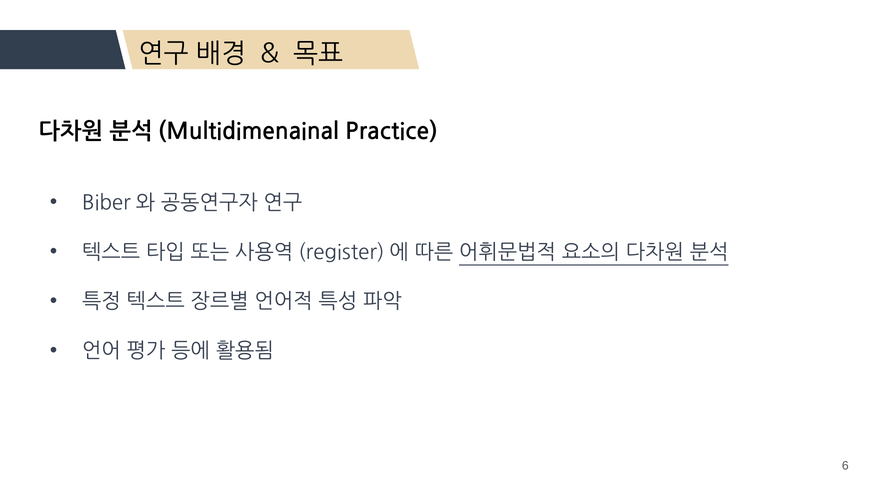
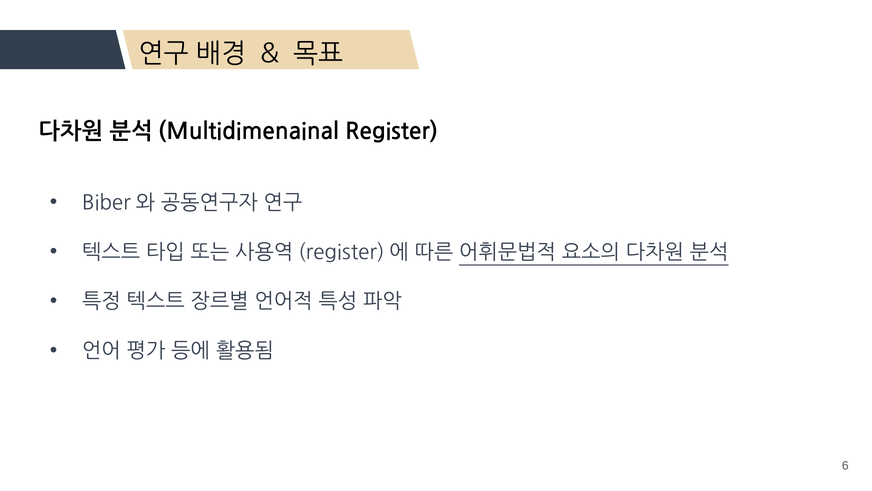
Practice: Practice -> Register
